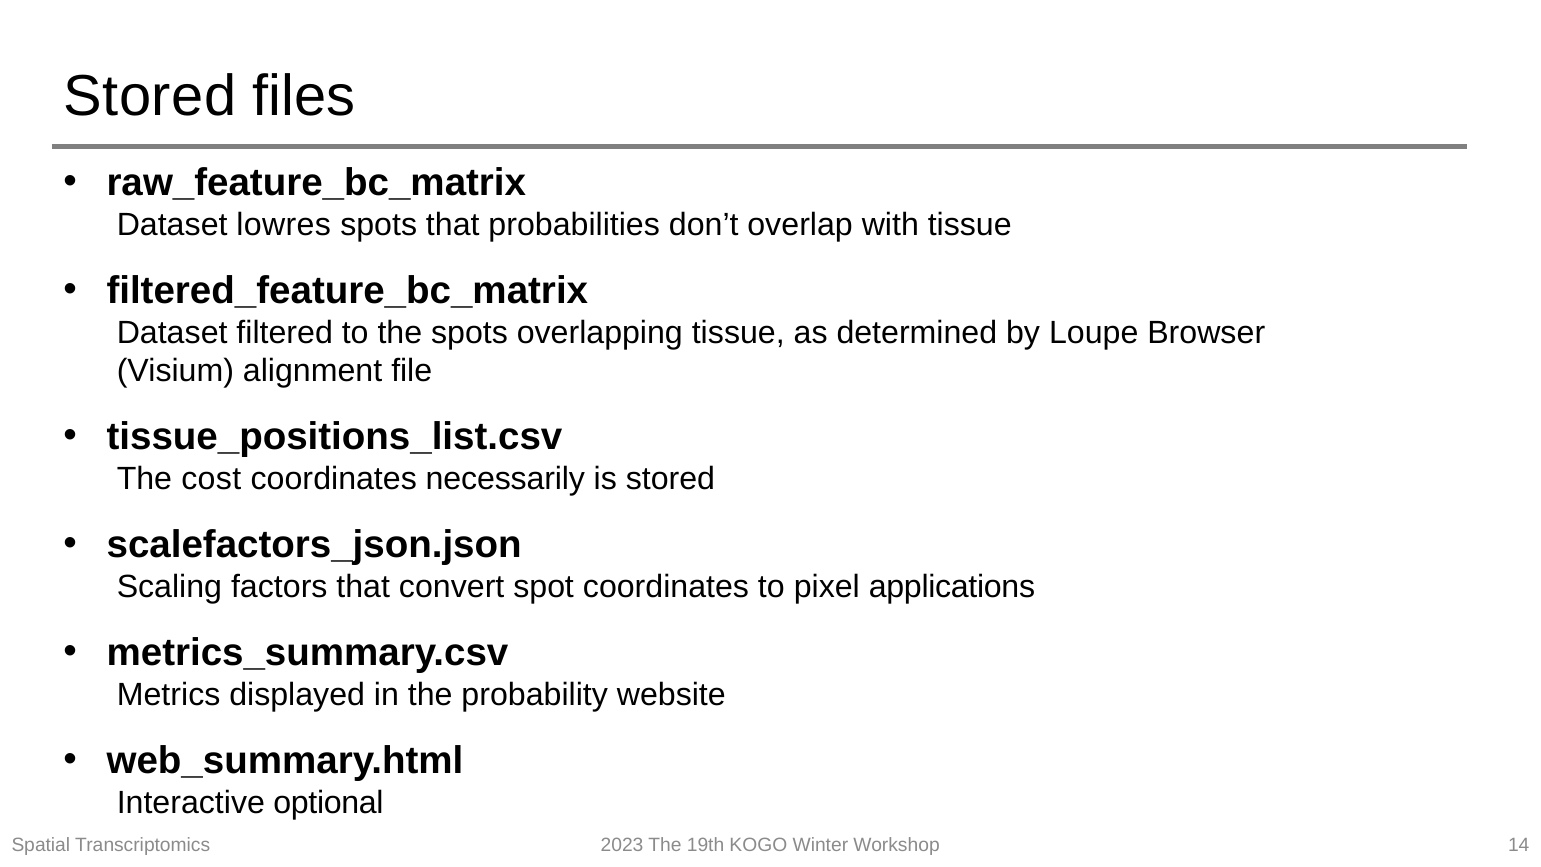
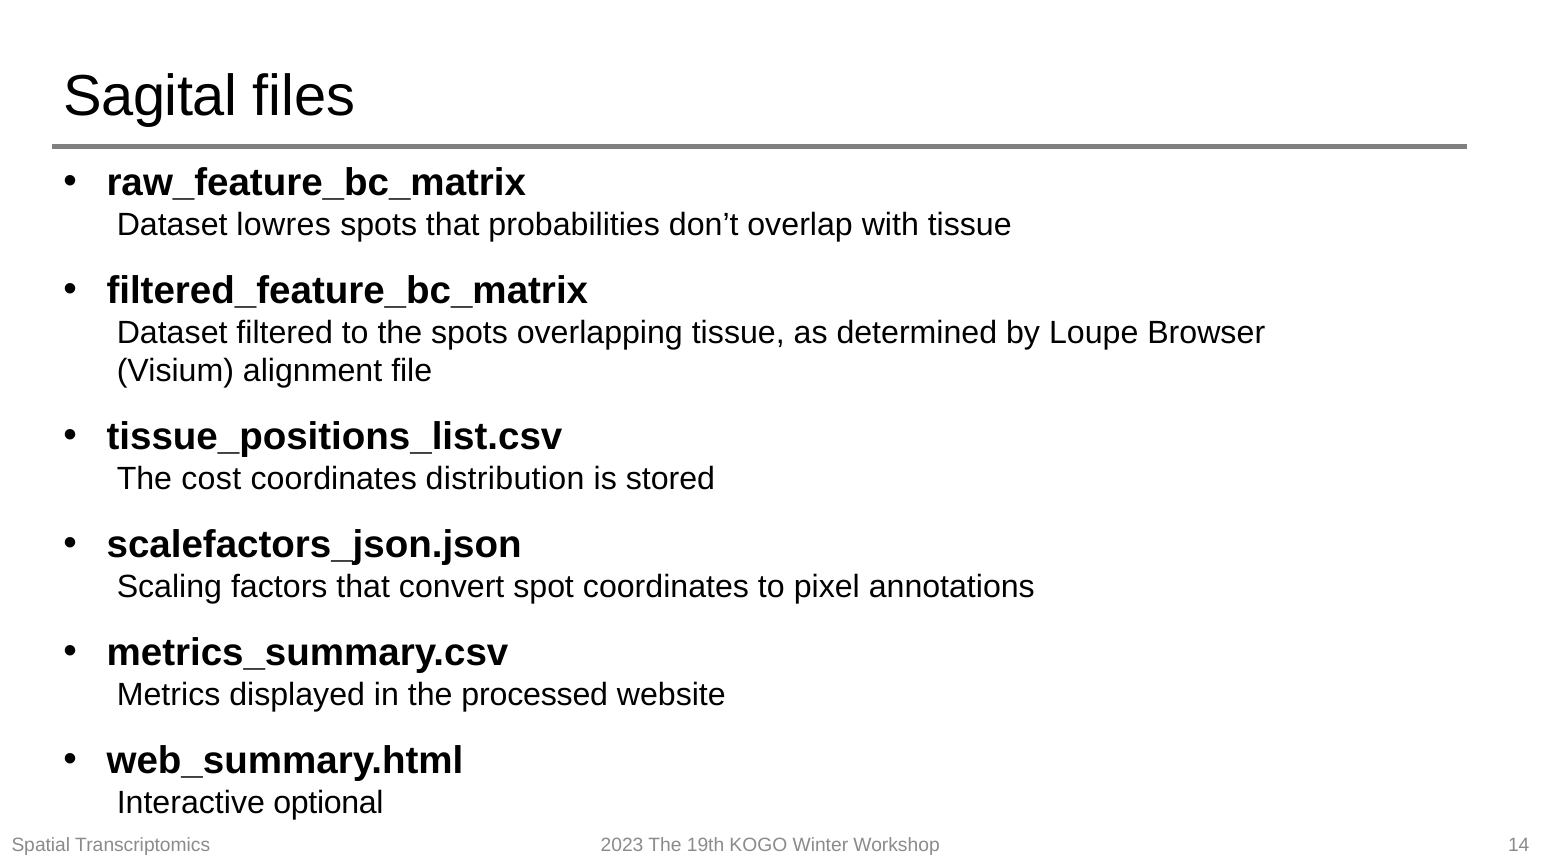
Stored at (150, 97): Stored -> Sagital
necessarily: necessarily -> distribution
applications: applications -> annotations
probability: probability -> processed
